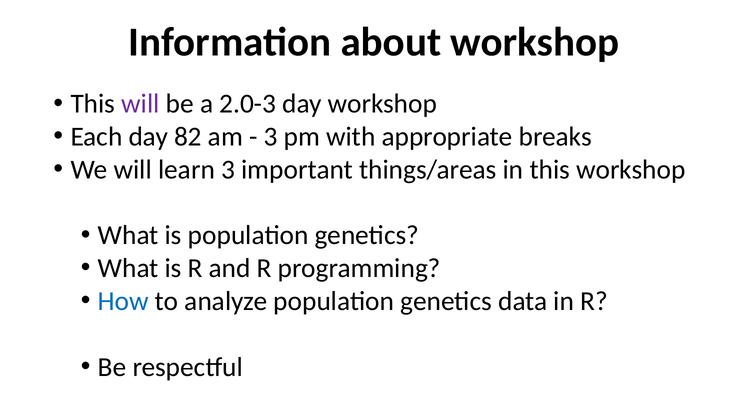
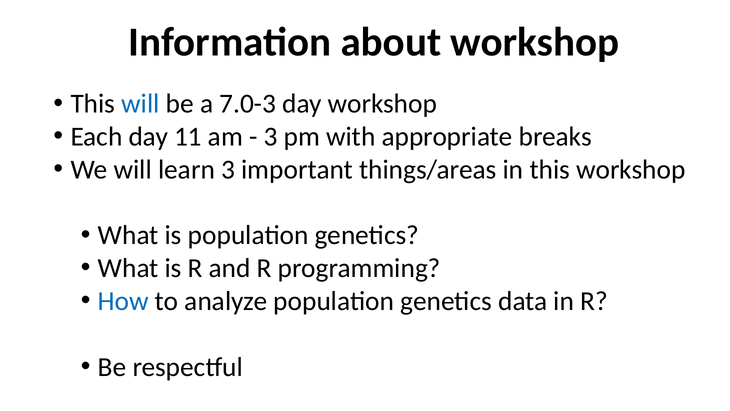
will at (140, 104) colour: purple -> blue
2.0-3: 2.0-3 -> 7.0-3
82: 82 -> 11
